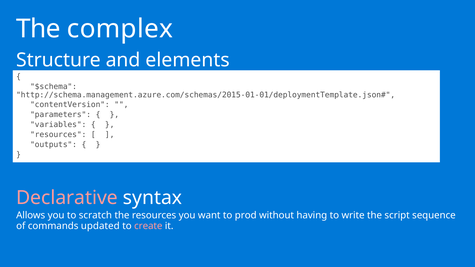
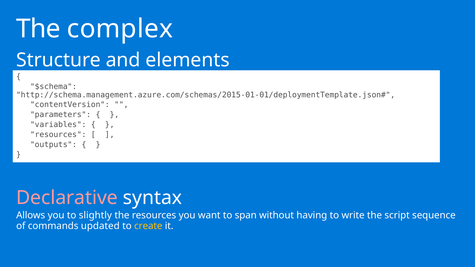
scratch: scratch -> slightly
prod: prod -> span
create colour: pink -> yellow
